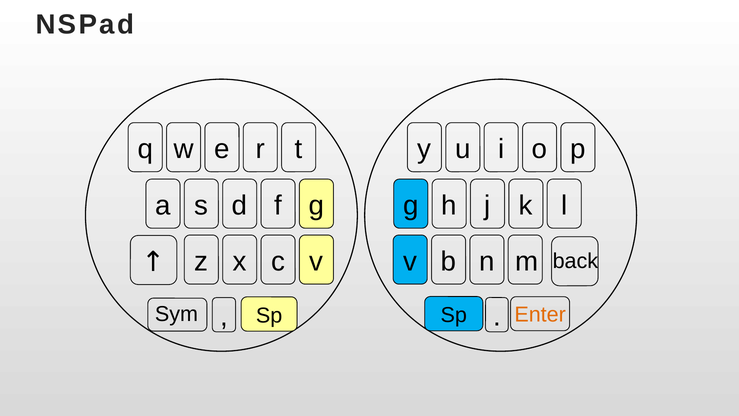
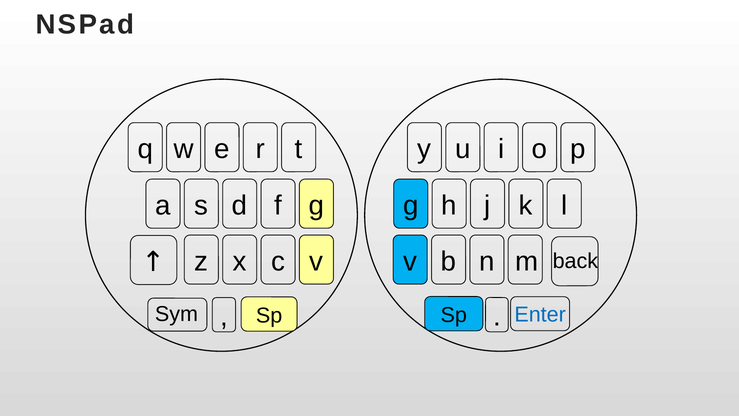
Enter colour: orange -> blue
